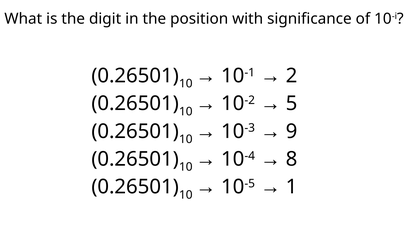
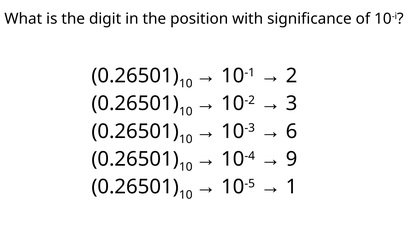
5: 5 -> 3
9: 9 -> 6
8: 8 -> 9
